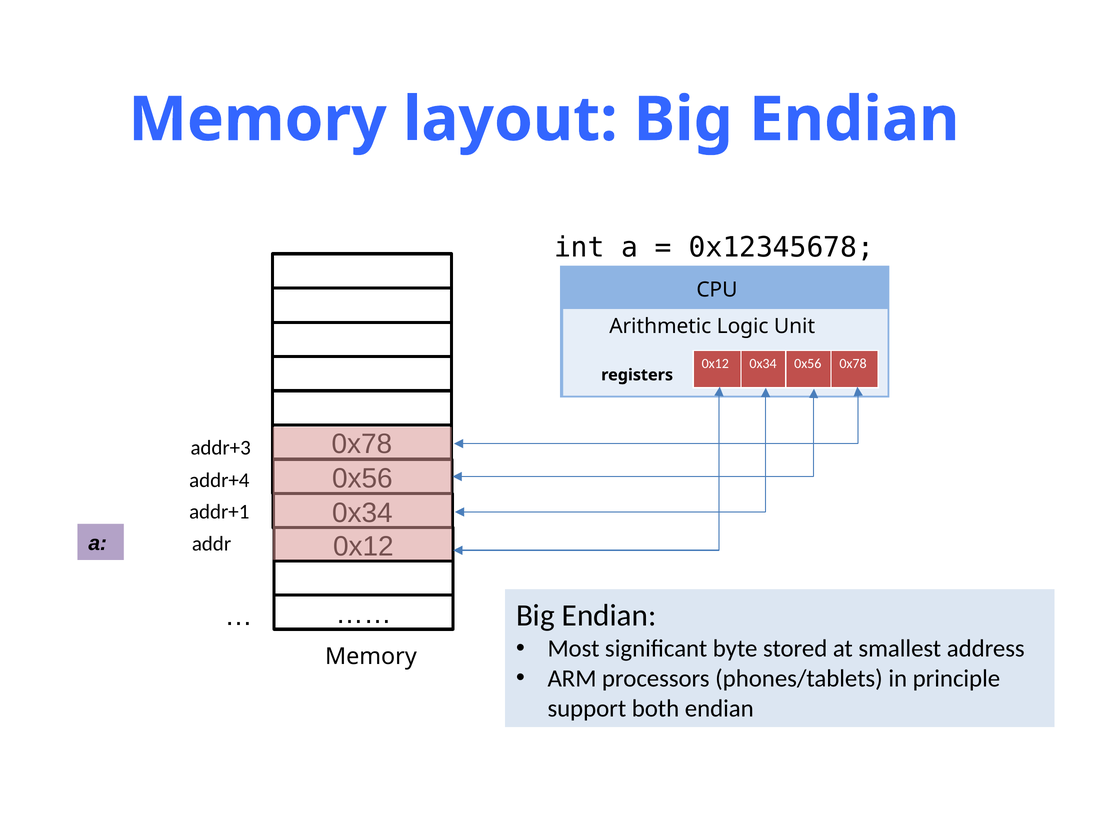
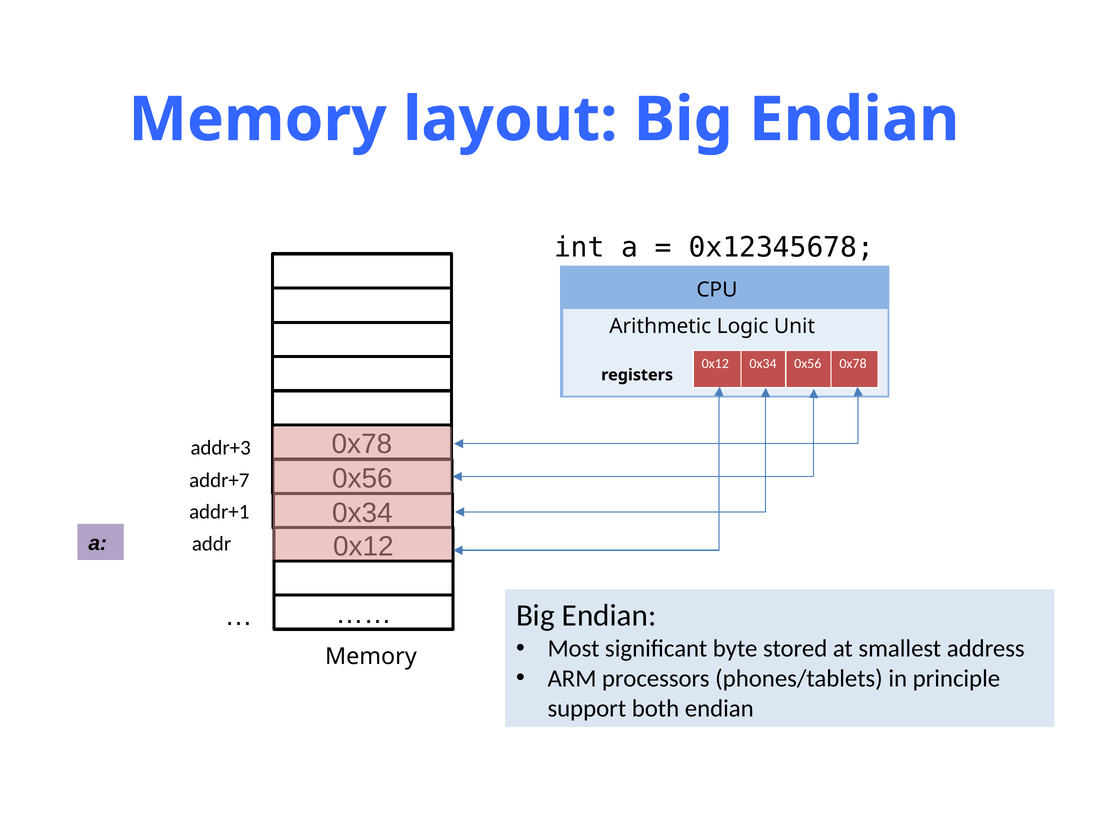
addr+4: addr+4 -> addr+7
